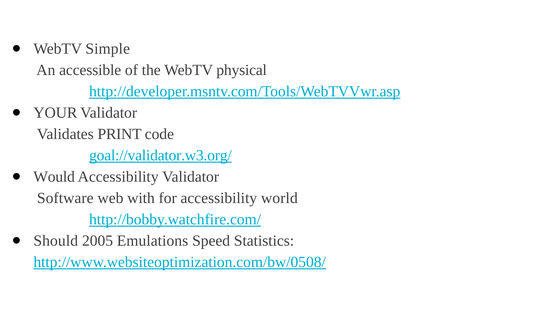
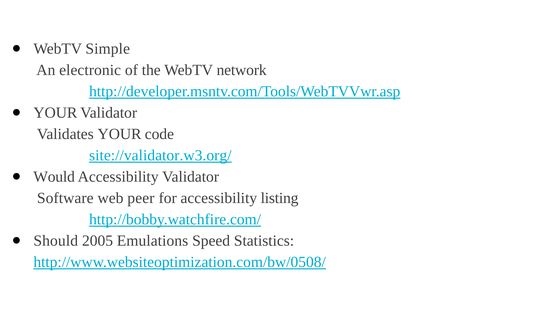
accessible: accessible -> electronic
physical: physical -> network
Validates PRINT: PRINT -> YOUR
goal://validator.w3.org/: goal://validator.w3.org/ -> site://validator.w3.org/
with: with -> peer
world: world -> listing
